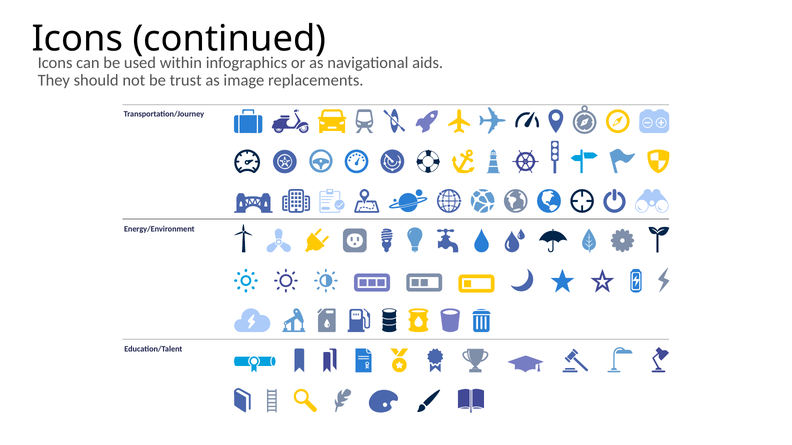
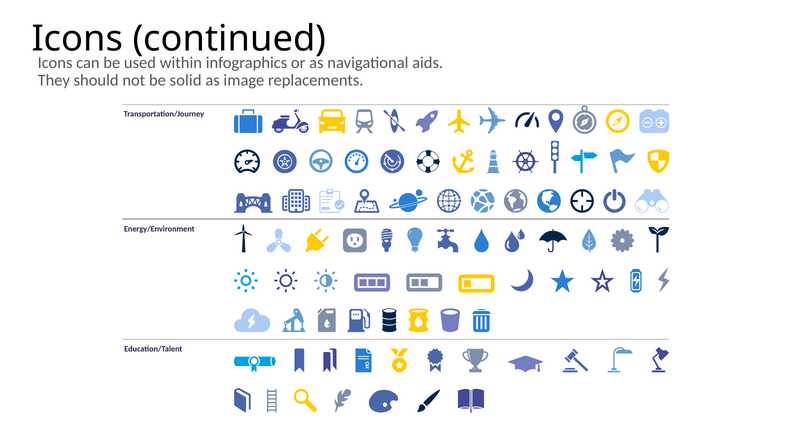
trust: trust -> solid
